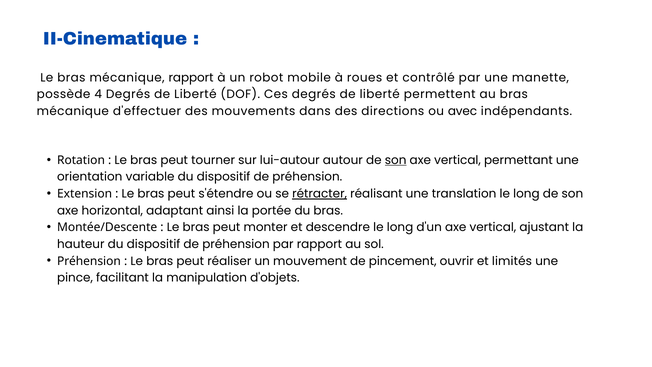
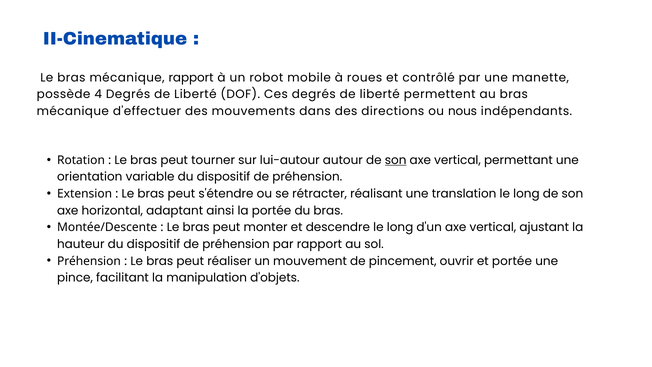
avec: avec -> nous
rétracter underline: present -> none
et limités: limités -> portée
